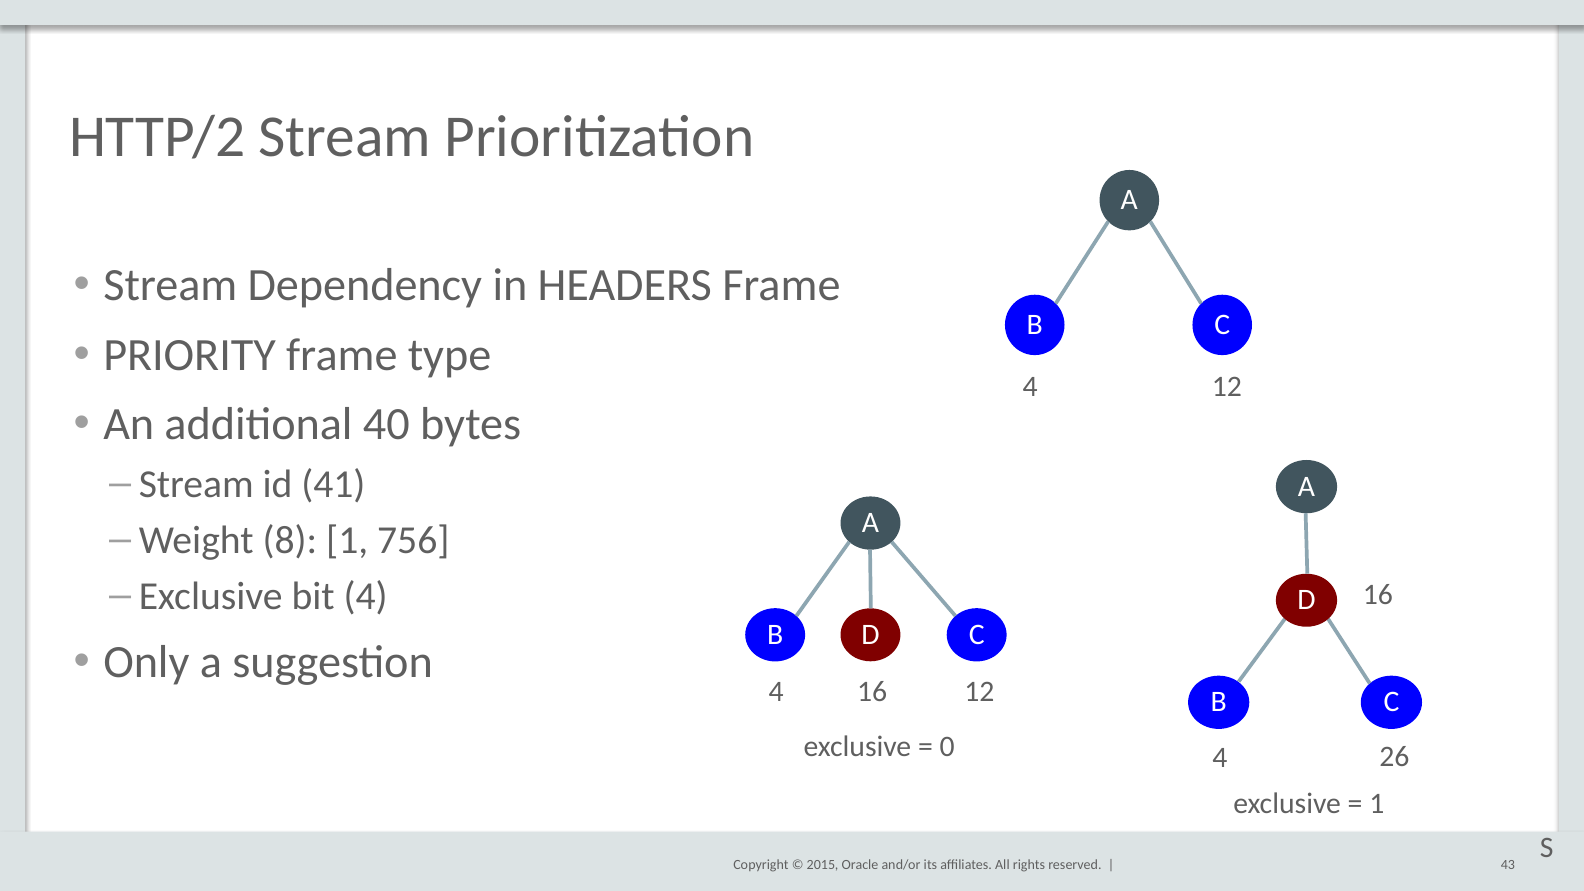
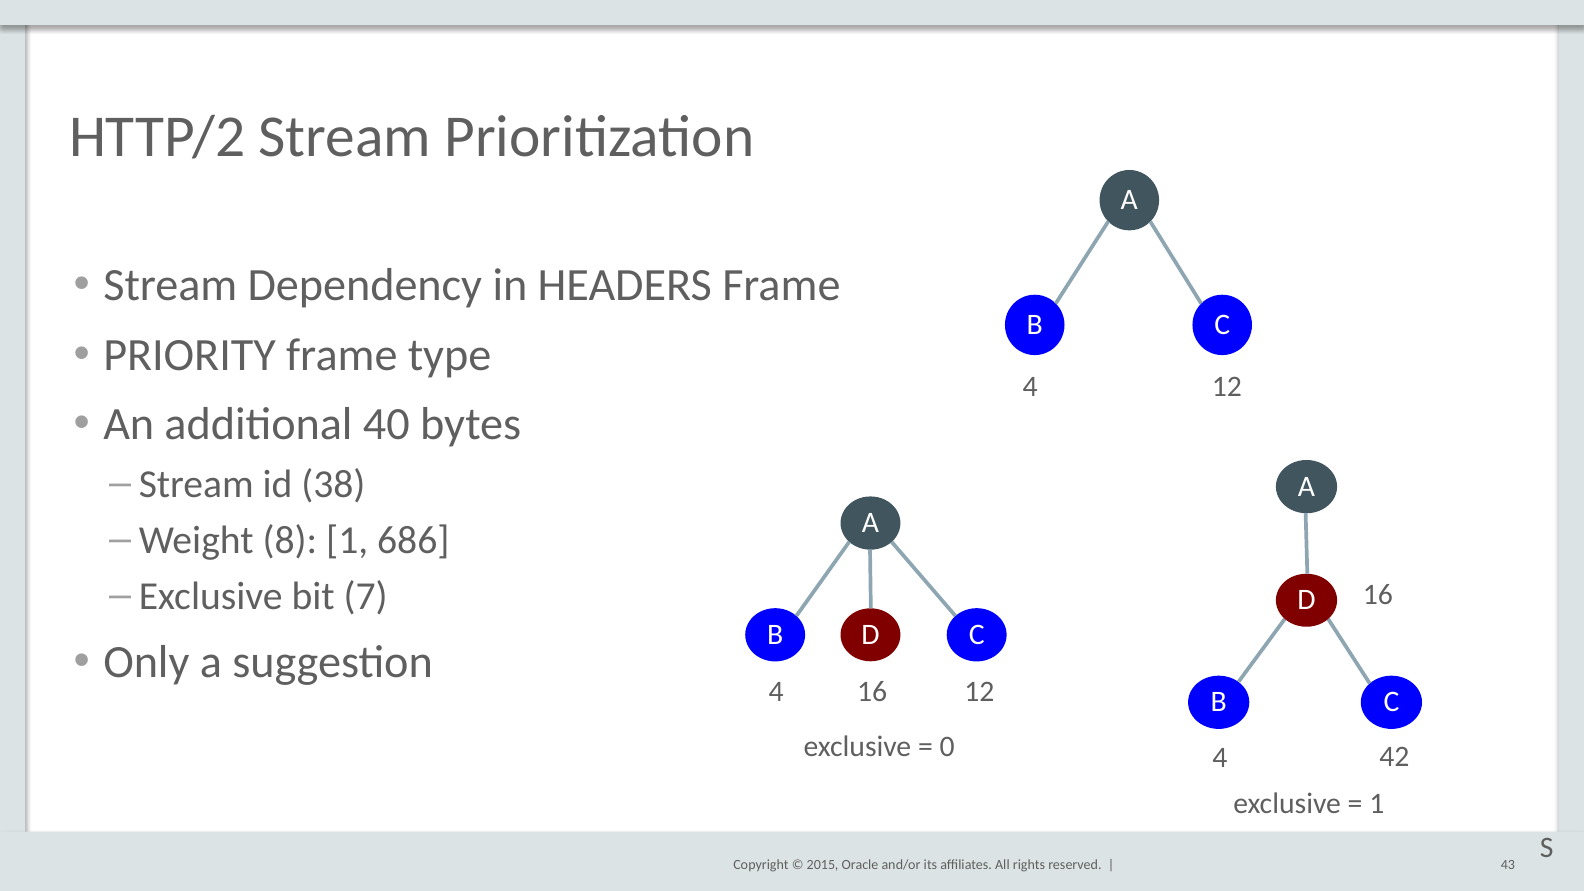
41: 41 -> 38
756: 756 -> 686
bit 4: 4 -> 7
26: 26 -> 42
